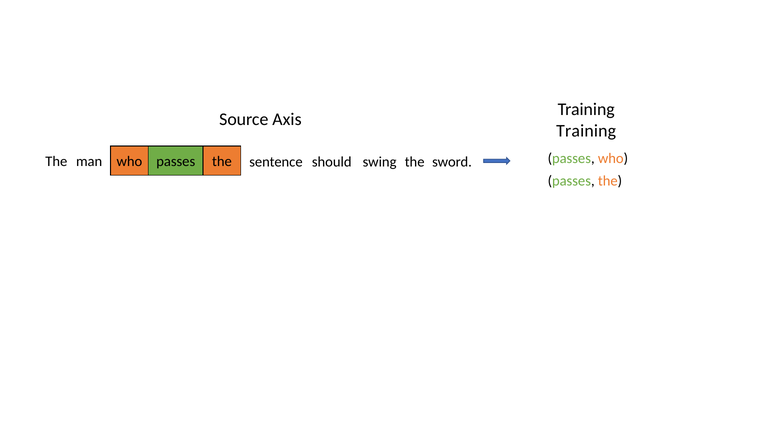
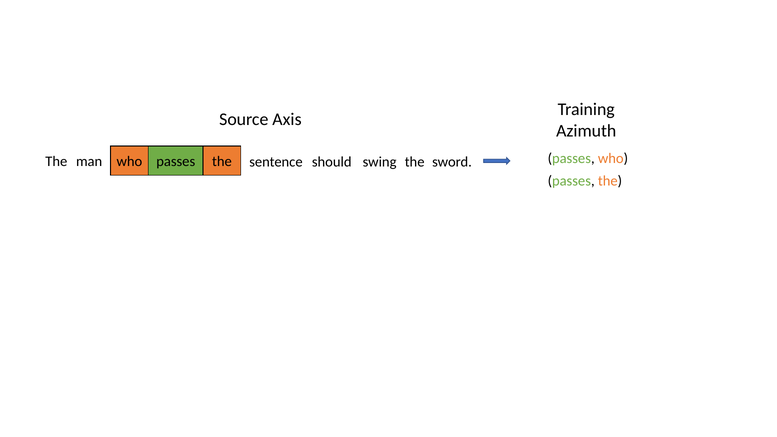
Training at (586, 131): Training -> Azimuth
